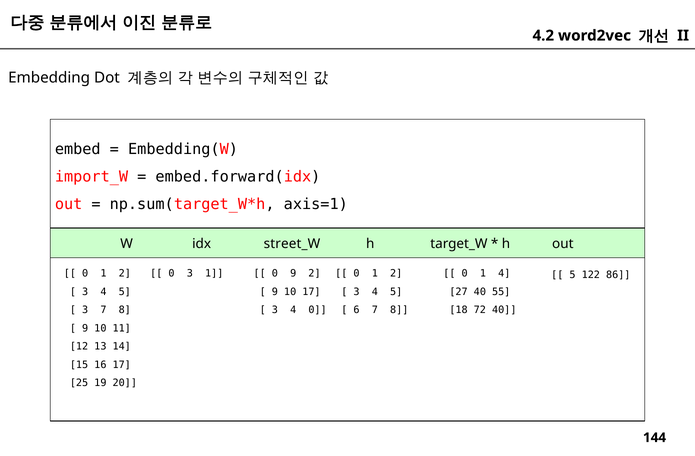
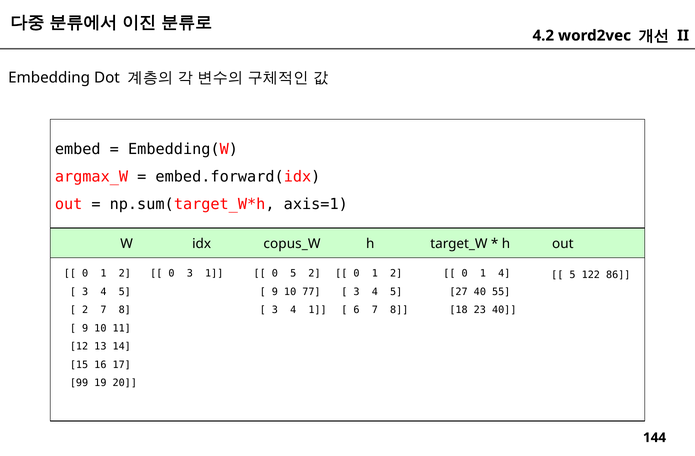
import_W: import_W -> argmax_W
street_W: street_W -> copus_W
0 9: 9 -> 5
10 17: 17 -> 77
3 at (85, 310): 3 -> 2
4 0: 0 -> 1
72: 72 -> 23
25: 25 -> 99
